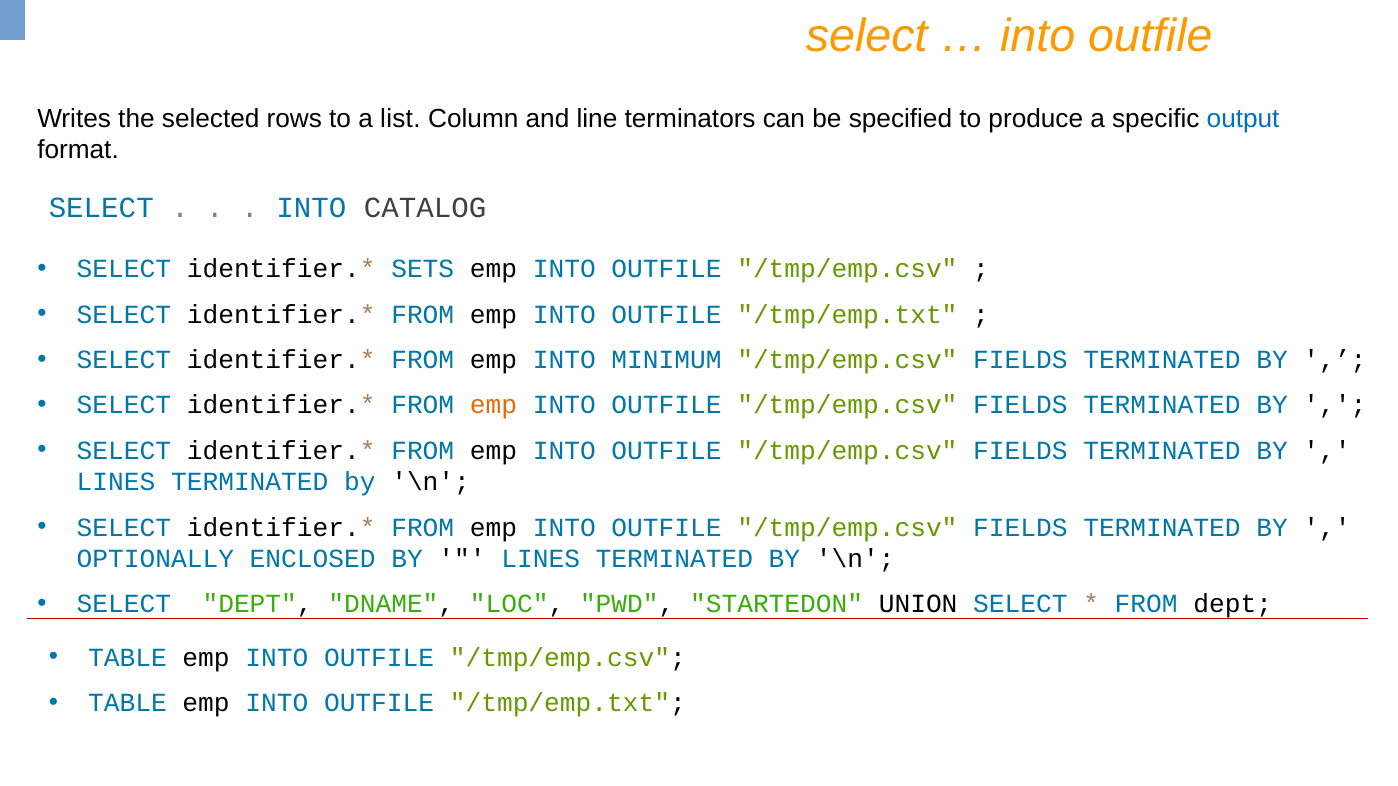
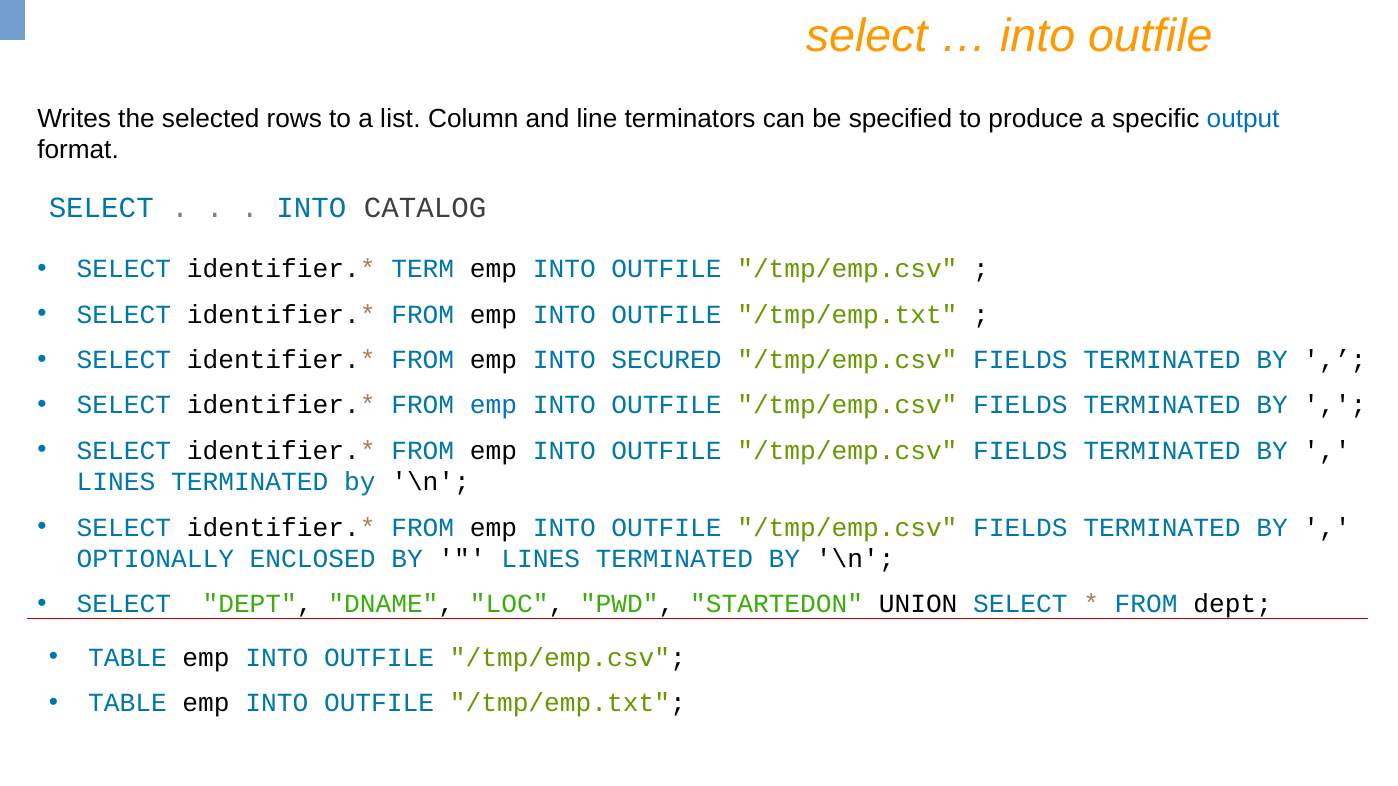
SETS: SETS -> TERM
MINIMUM: MINIMUM -> SECURED
emp at (494, 405) colour: orange -> blue
